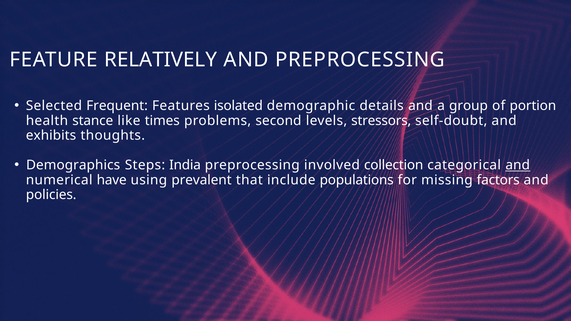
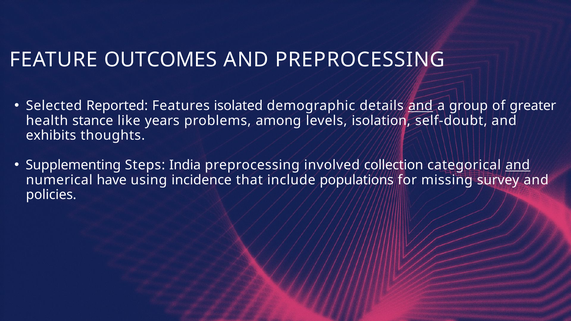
RELATIVELY: RELATIVELY -> OUTCOMES
Frequent: Frequent -> Reported
and at (420, 106) underline: none -> present
portion: portion -> greater
times: times -> years
second: second -> among
stressors: stressors -> isolation
Demographics: Demographics -> Supplementing
prevalent: prevalent -> incidence
factors: factors -> survey
